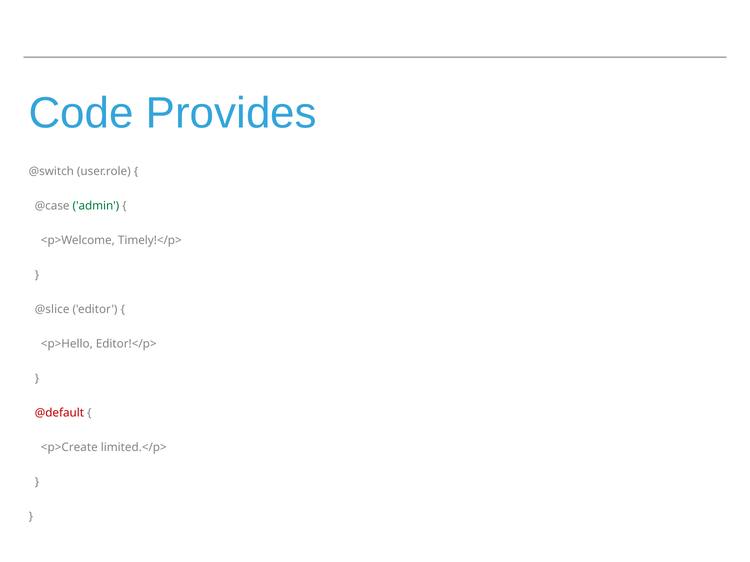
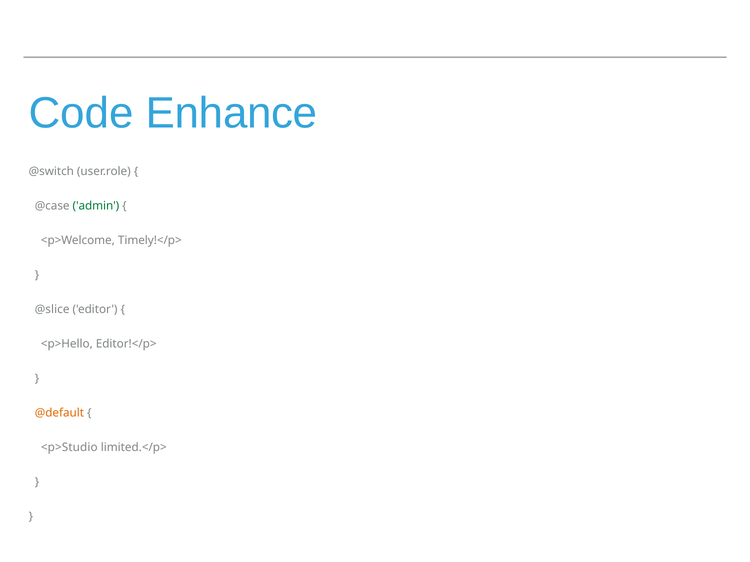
Provides: Provides -> Enhance
@default colour: red -> orange
<p>Create: <p>Create -> <p>Studio
